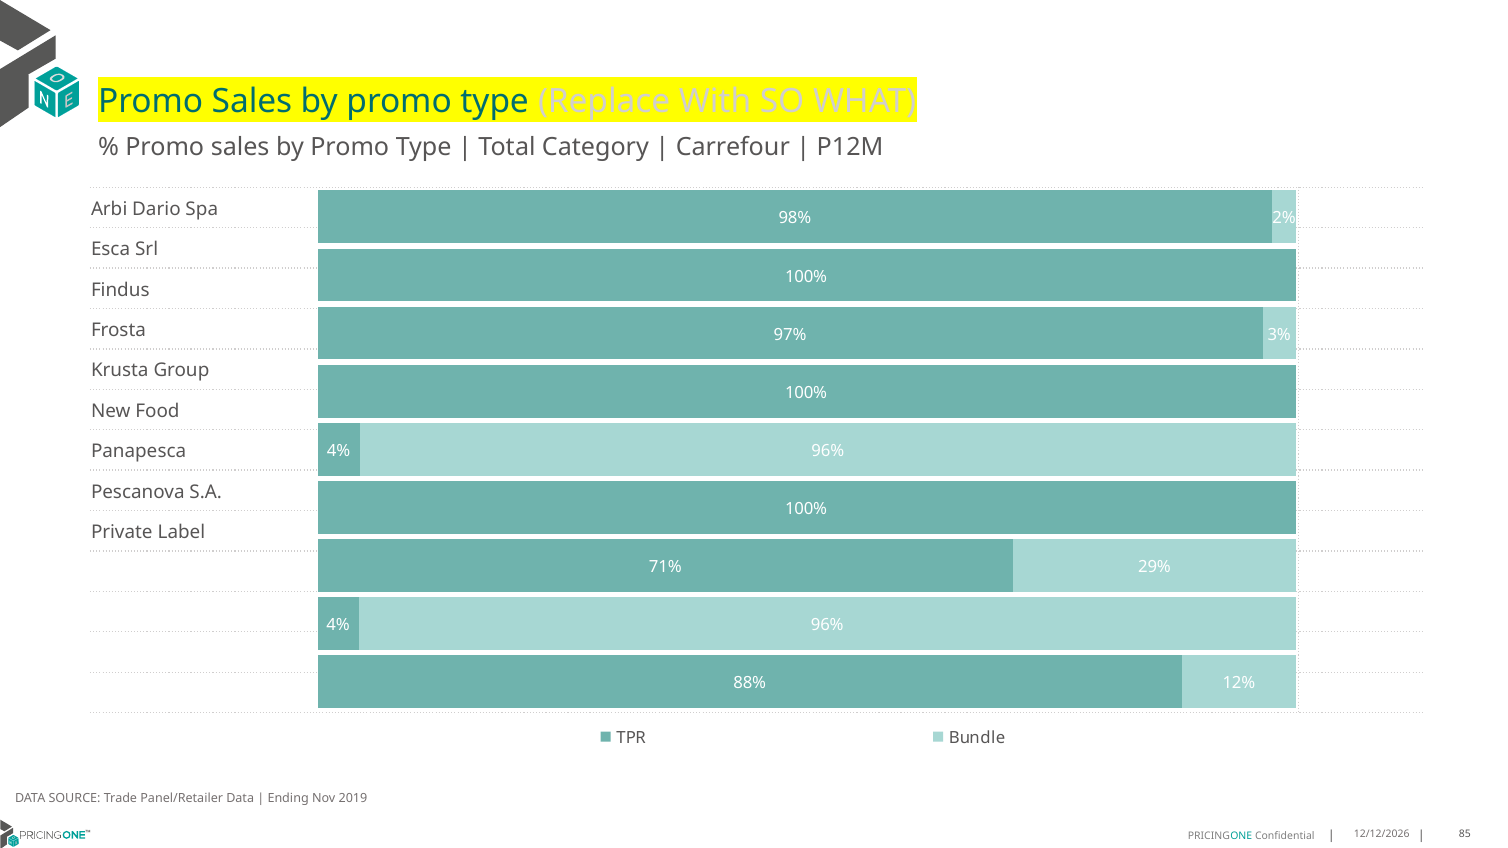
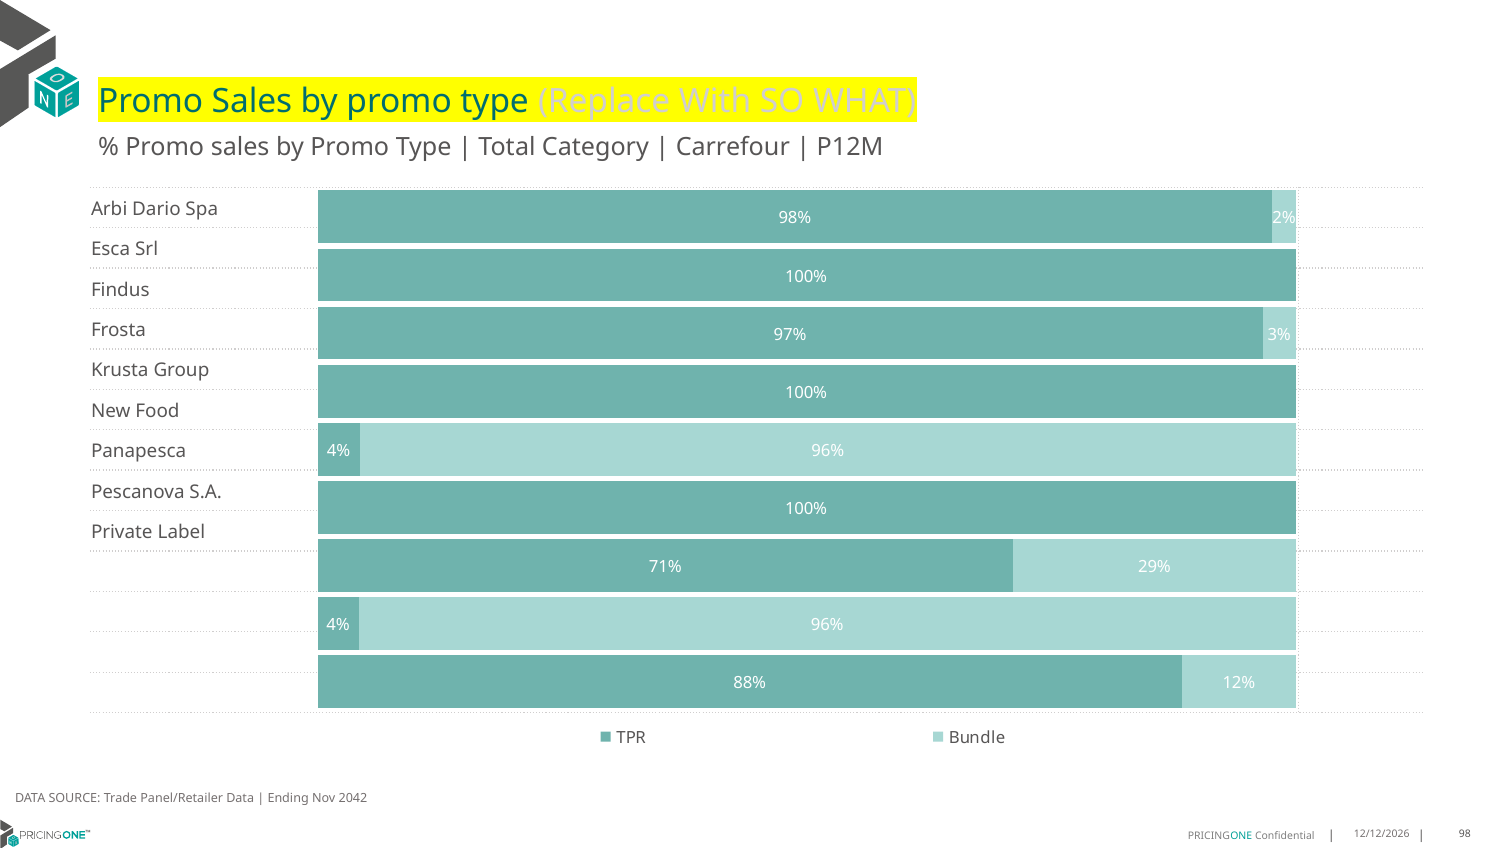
2019: 2019 -> 2042
85: 85 -> 98
